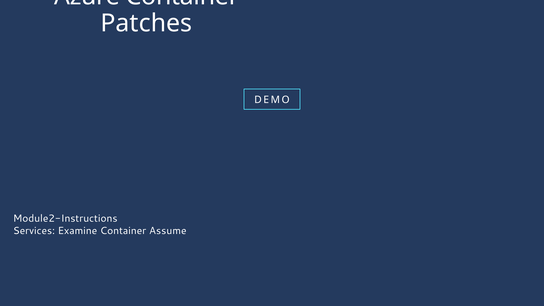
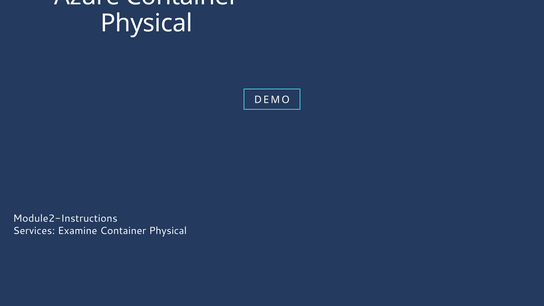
Patches at (146, 23): Patches -> Physical
Examine Container Assume: Assume -> Physical
